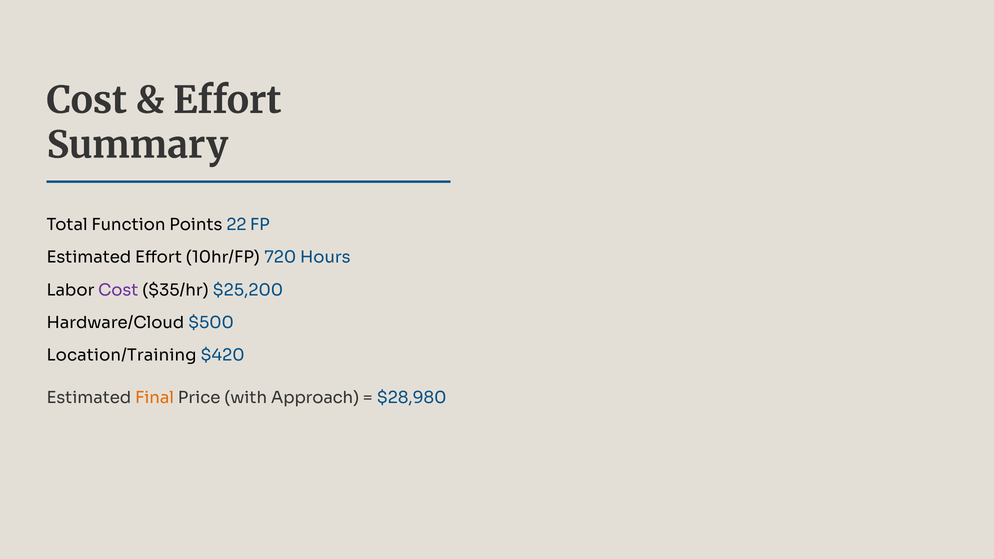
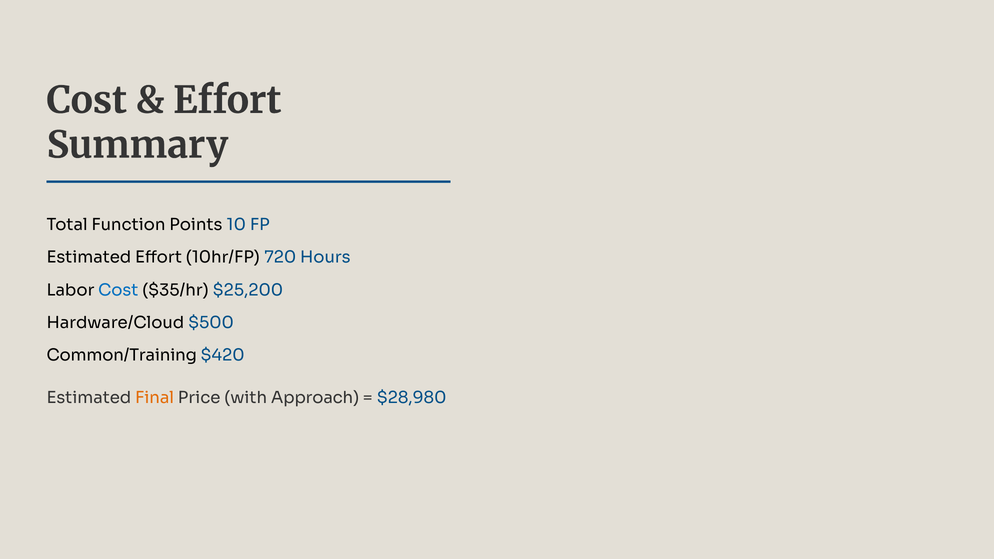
22: 22 -> 10
Cost at (118, 290) colour: purple -> blue
Location/Training: Location/Training -> Common/Training
